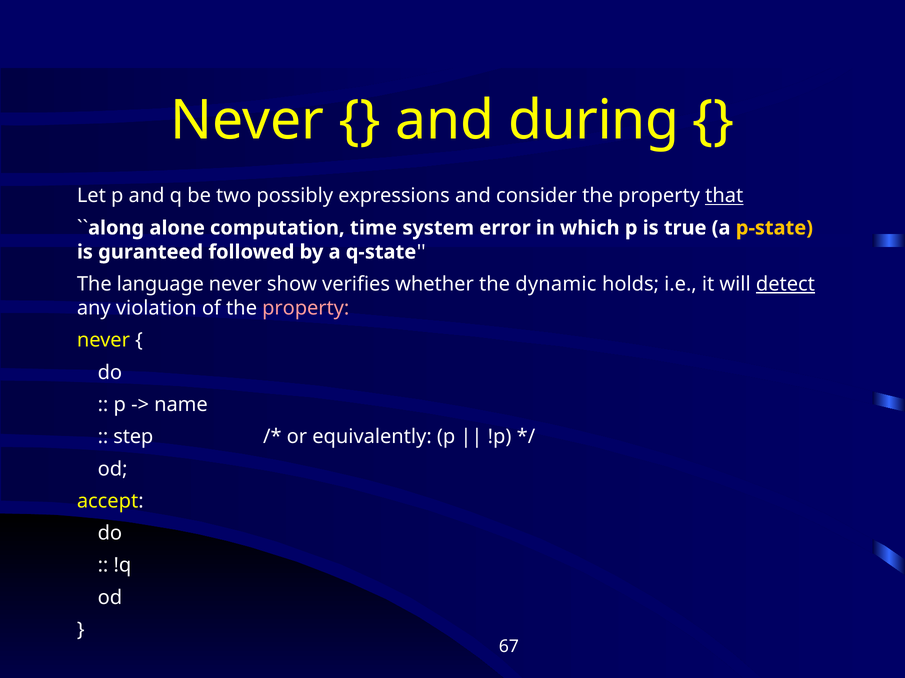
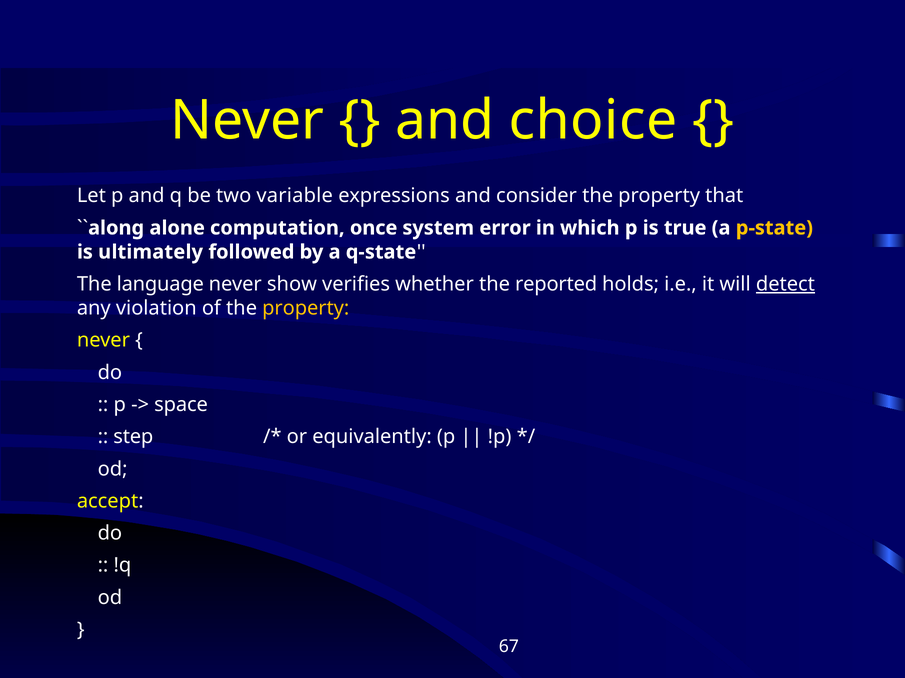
during: during -> choice
possibly: possibly -> variable
that underline: present -> none
time: time -> once
guranteed: guranteed -> ultimately
dynamic: dynamic -> reported
property at (306, 309) colour: pink -> yellow
name: name -> space
